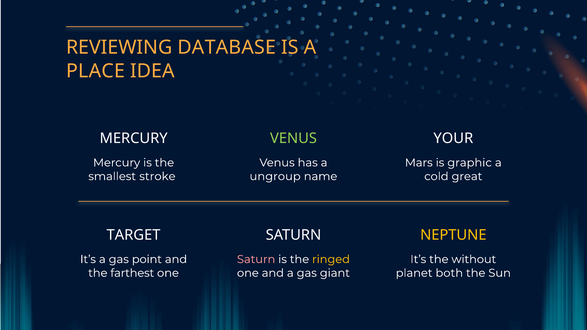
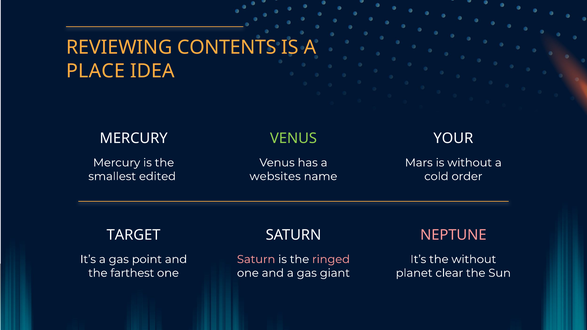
DATABASE: DATABASE -> CONTENTS
is graphic: graphic -> without
stroke: stroke -> edited
ungroup: ungroup -> websites
great: great -> order
NEPTUNE colour: yellow -> pink
ringed colour: yellow -> pink
both: both -> clear
